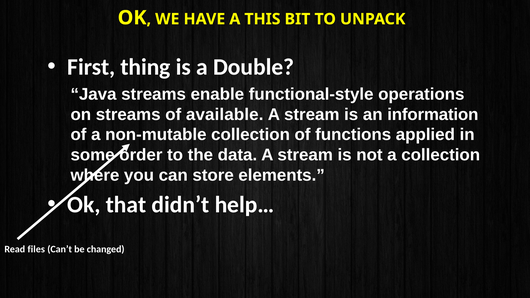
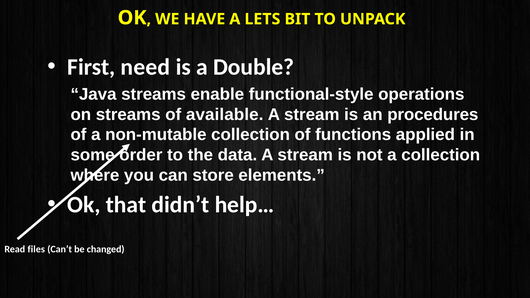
THIS: THIS -> LETS
thing: thing -> need
information: information -> procedures
